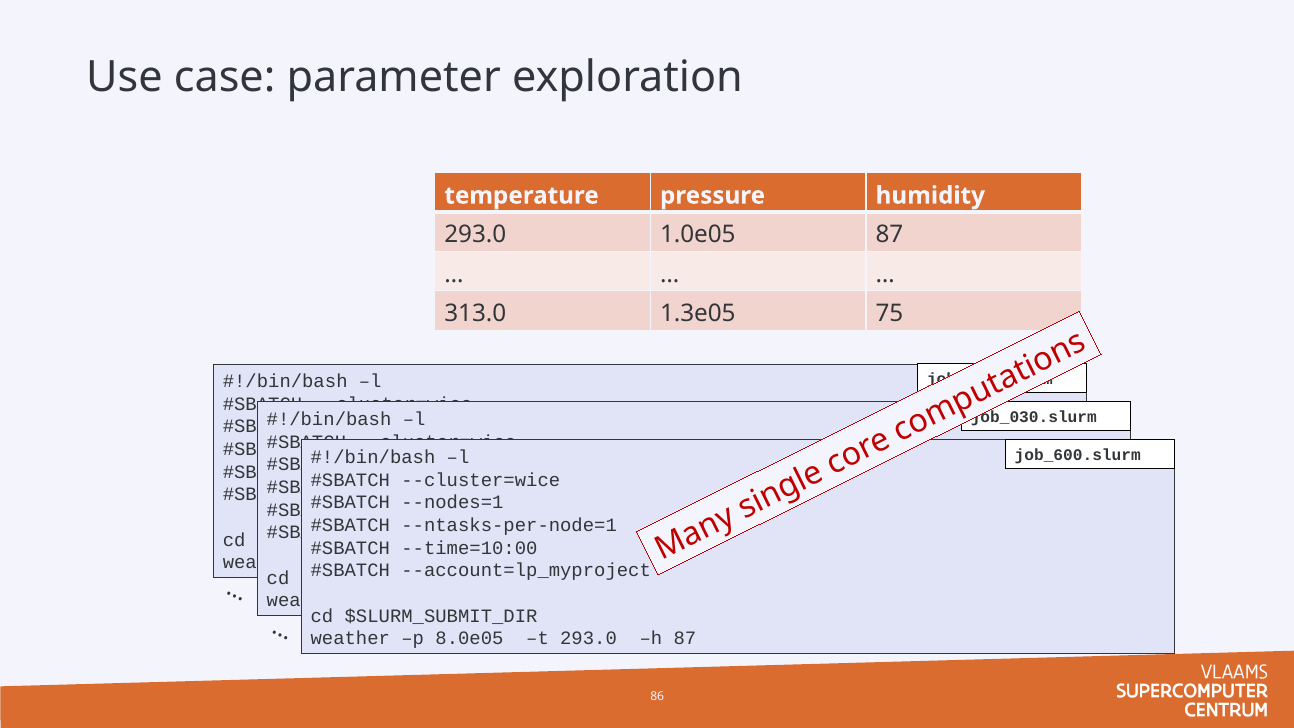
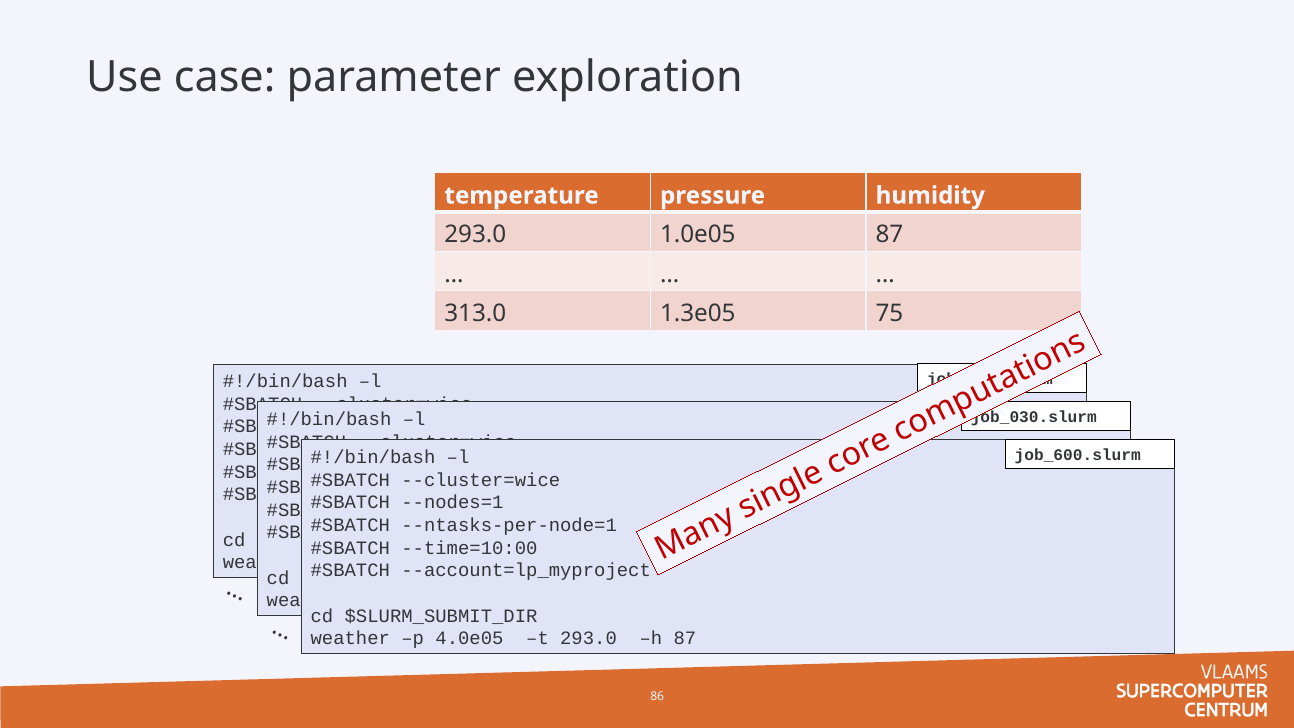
8.0e05: 8.0e05 -> 4.0e05
